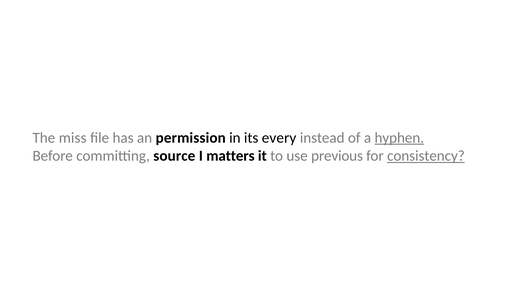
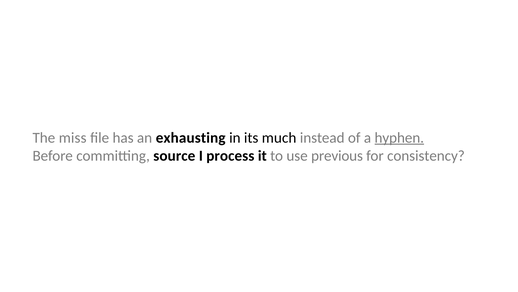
permission: permission -> exhausting
every: every -> much
matters: matters -> process
consistency underline: present -> none
